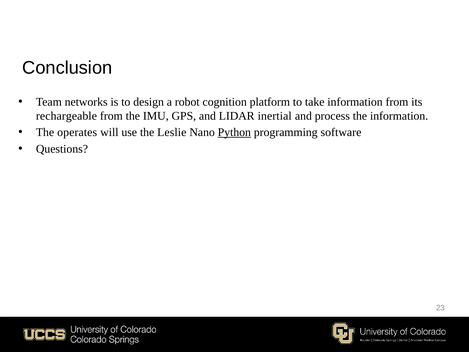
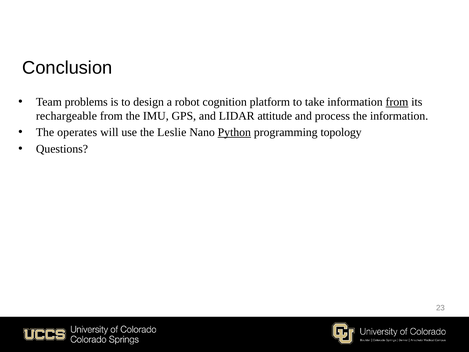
networks: networks -> problems
from at (397, 102) underline: none -> present
inertial: inertial -> attitude
software: software -> topology
